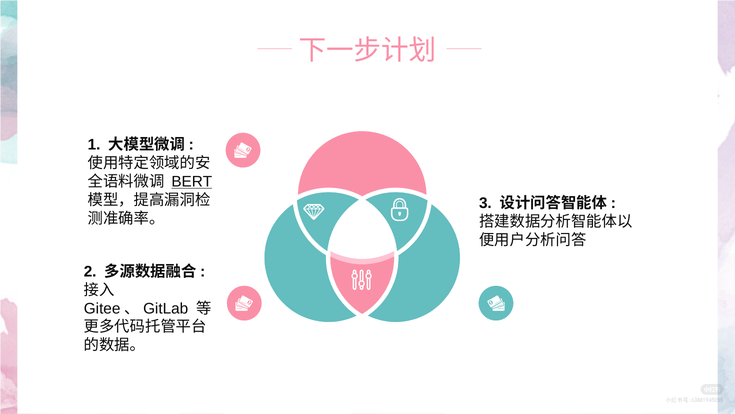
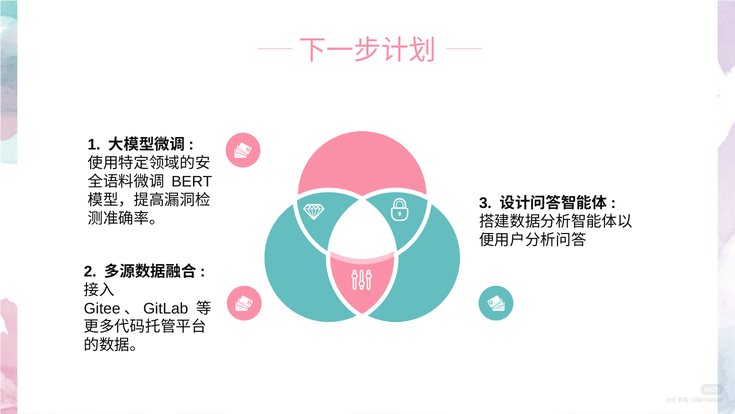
BERT underline: present -> none
